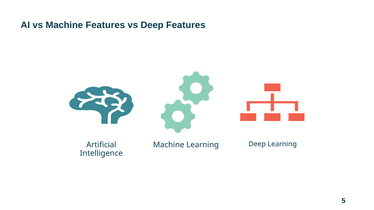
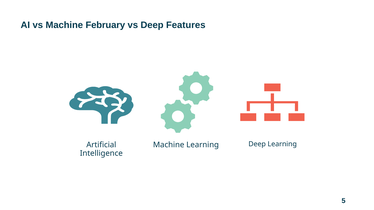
Machine Features: Features -> February
